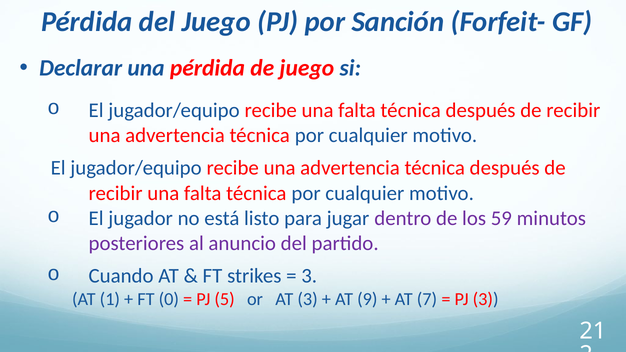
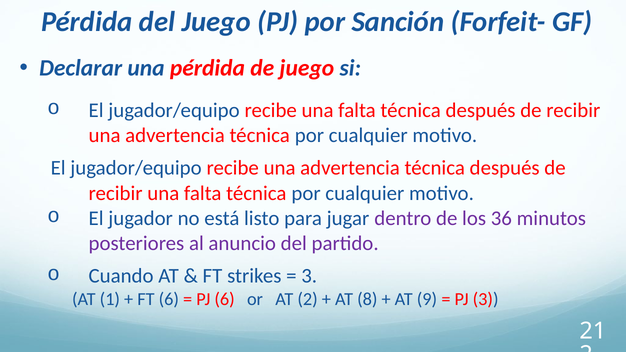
59: 59 -> 36
FT 0: 0 -> 6
PJ 5: 5 -> 6
AT 3: 3 -> 2
9: 9 -> 8
7: 7 -> 9
